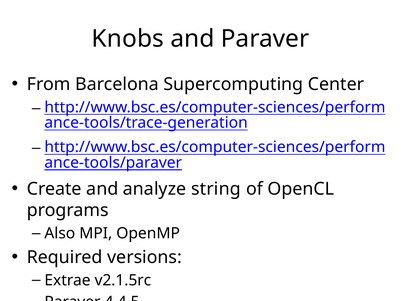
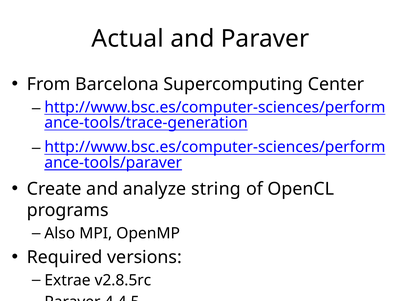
Knobs: Knobs -> Actual
v2.1.5rc: v2.1.5rc -> v2.8.5rc
